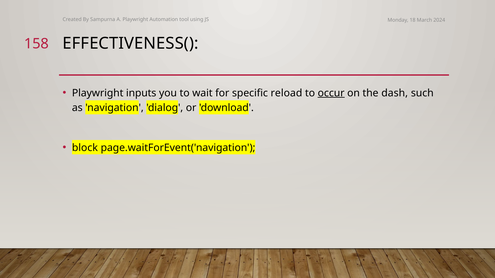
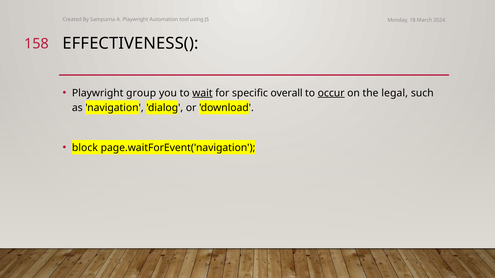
inputs: inputs -> group
wait underline: none -> present
reload: reload -> overall
dash: dash -> legal
